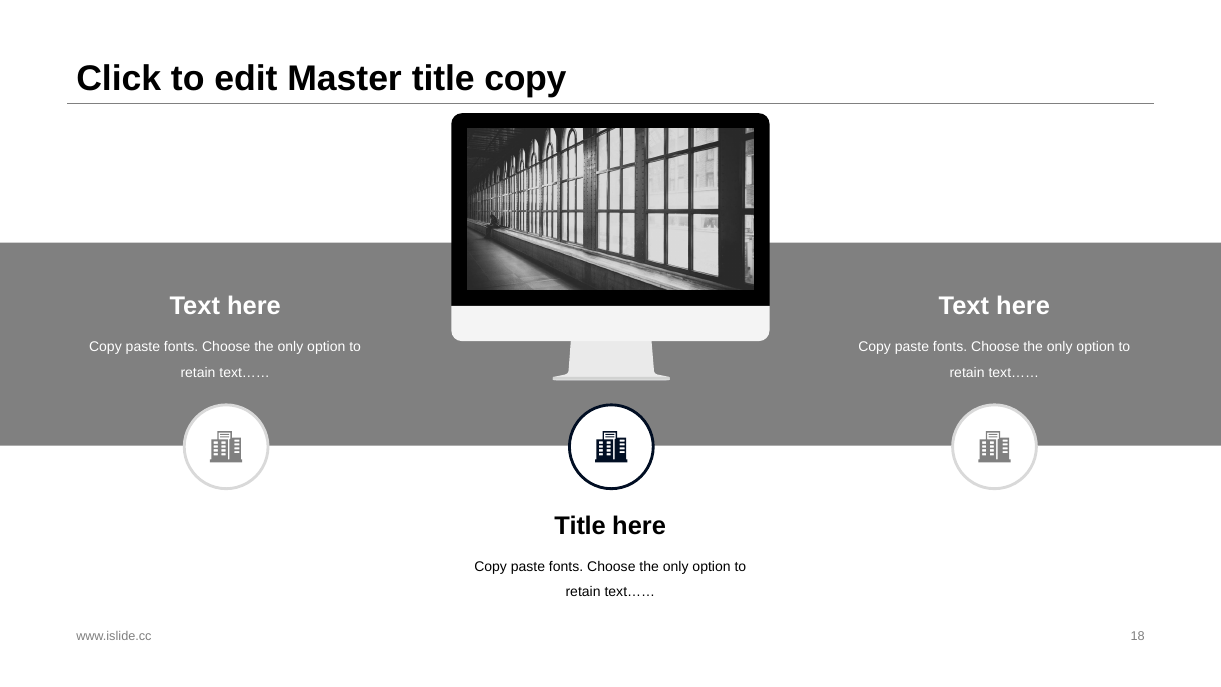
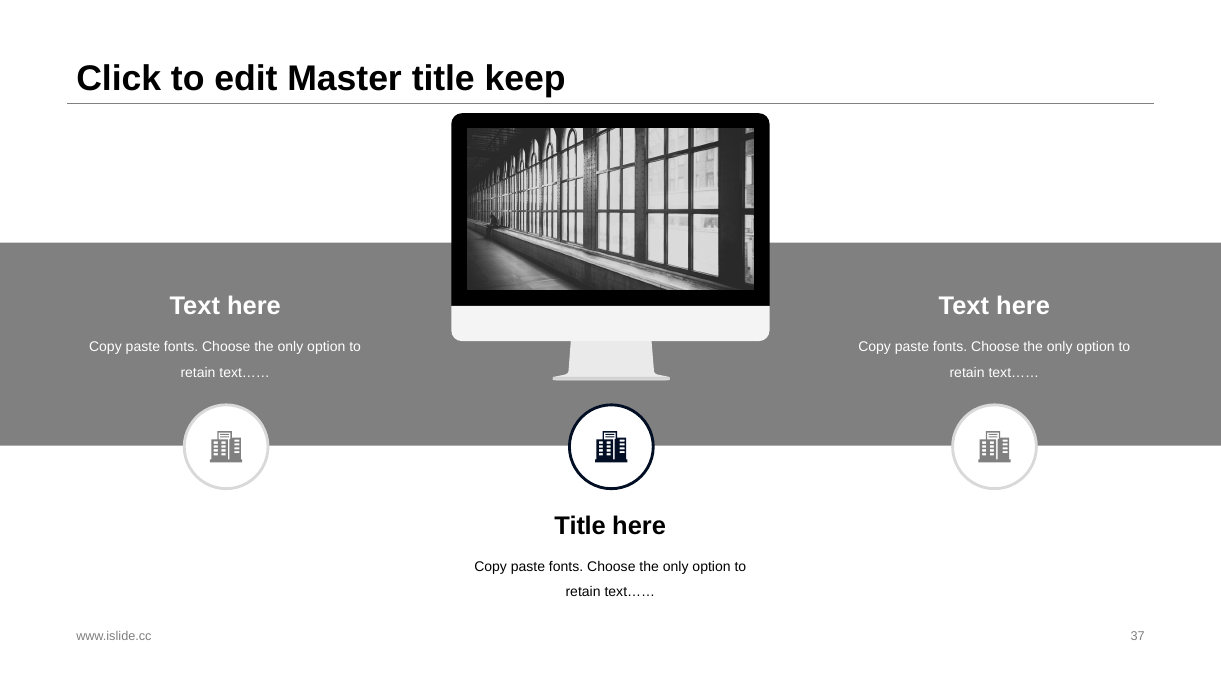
title copy: copy -> keep
18: 18 -> 37
